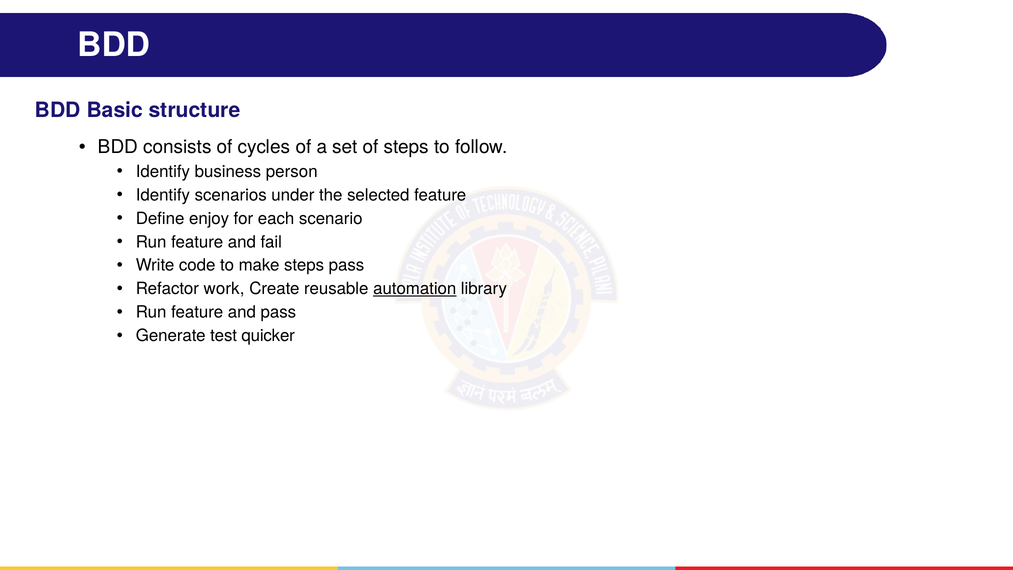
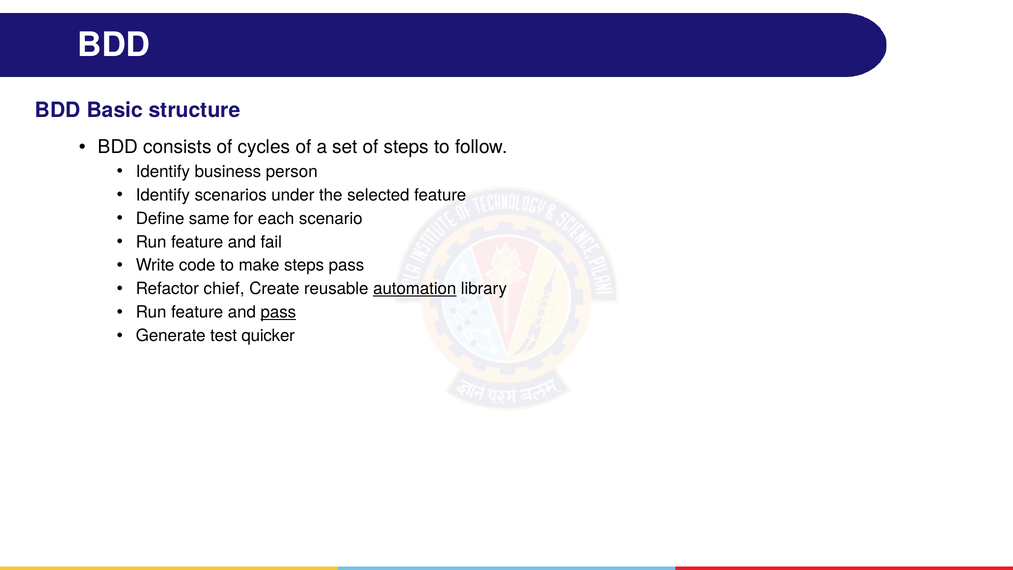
enjoy: enjoy -> same
work: work -> chief
pass at (278, 312) underline: none -> present
